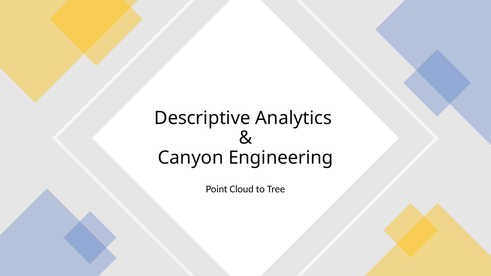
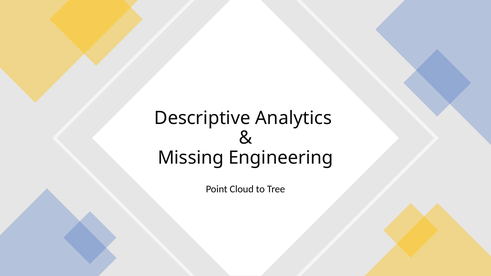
Canyon: Canyon -> Missing
